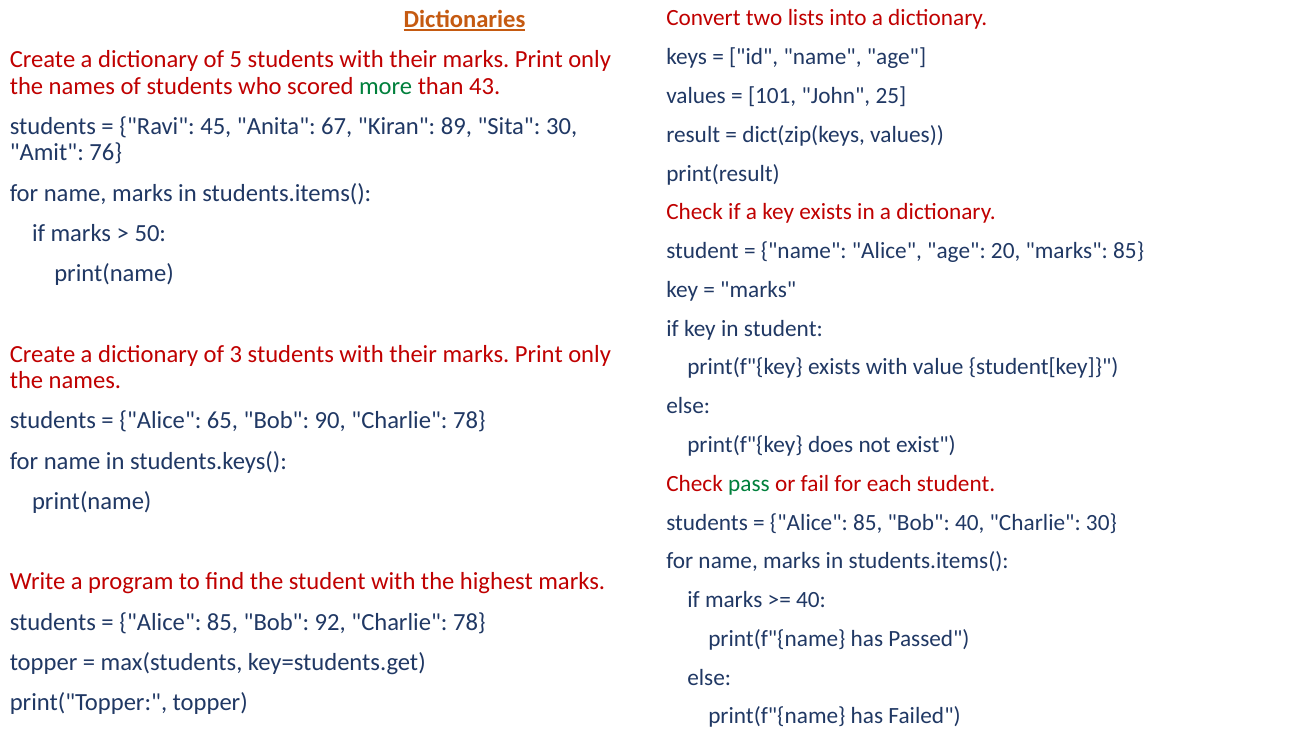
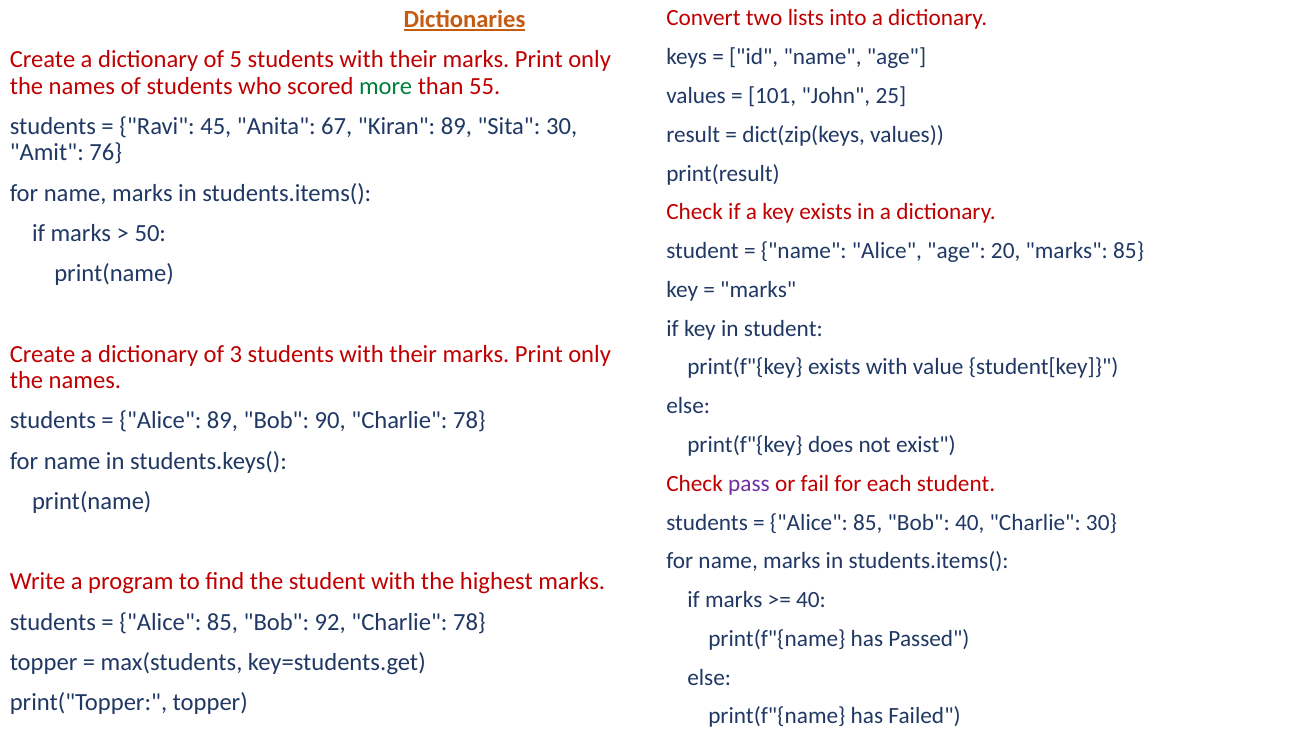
43: 43 -> 55
Alice 65: 65 -> 89
pass colour: green -> purple
